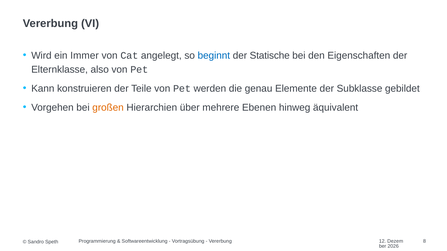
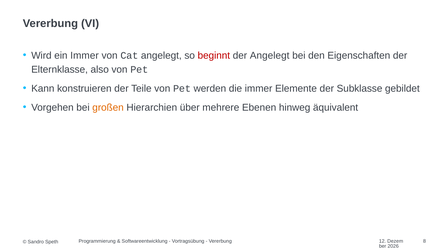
beginnt colour: blue -> red
der Statische: Statische -> Angelegt
die genau: genau -> immer
